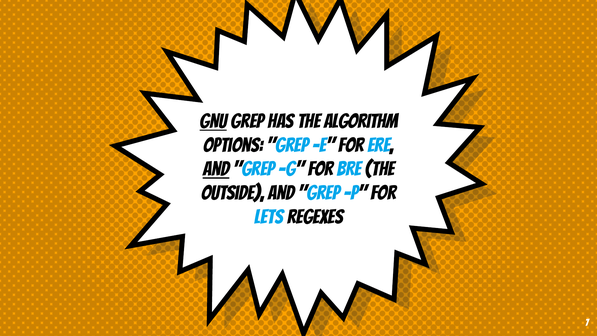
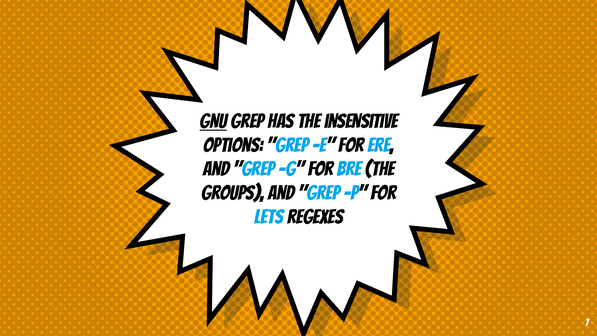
algorithm: algorithm -> insensitive
and at (216, 169) underline: present -> none
outside: outside -> groups
